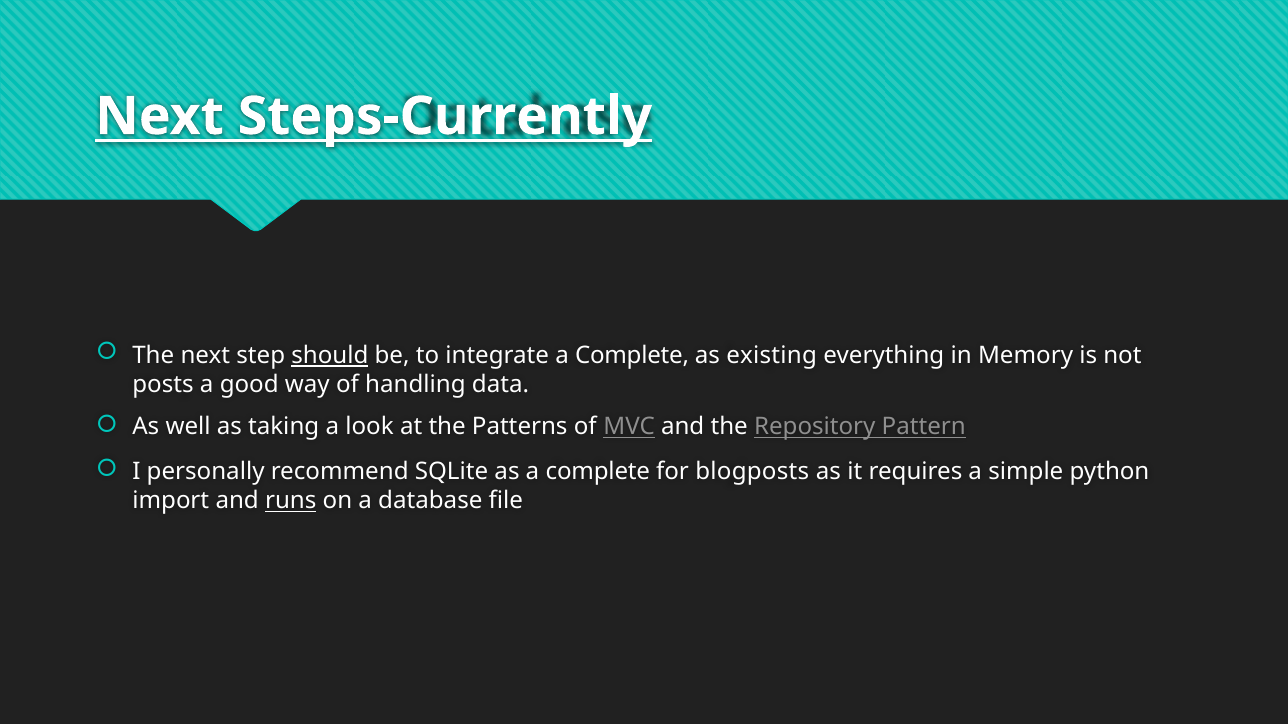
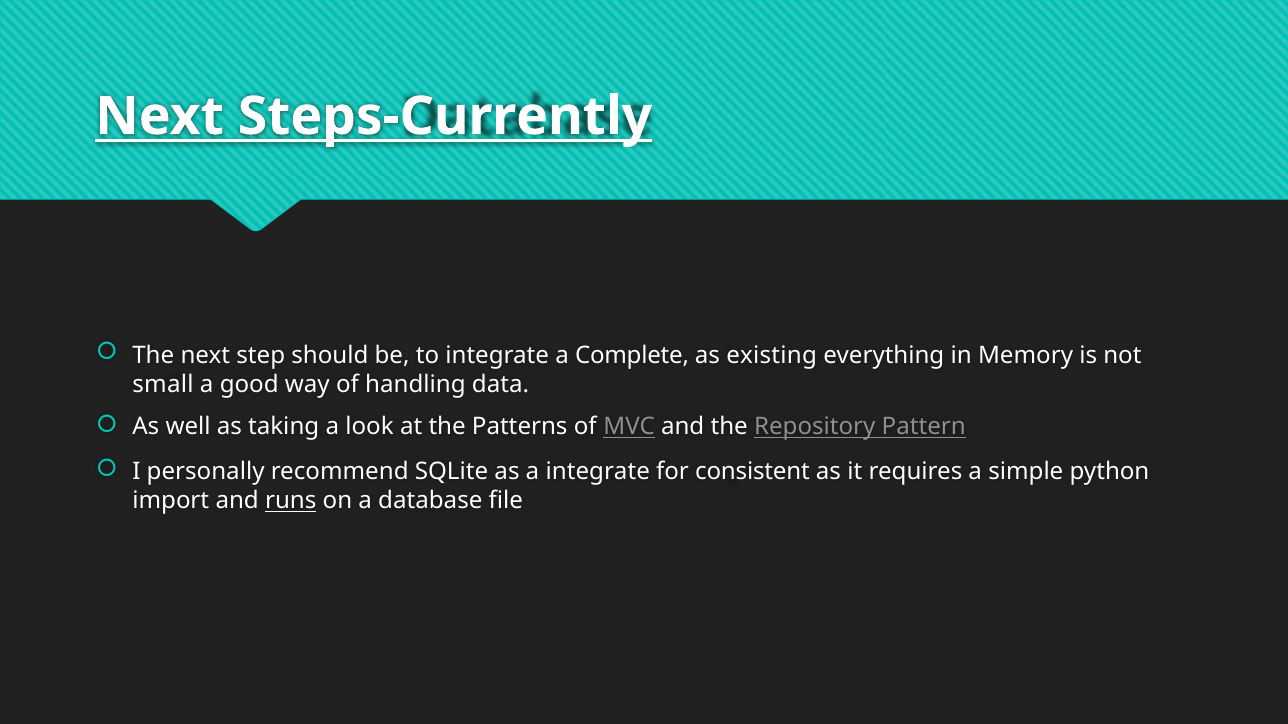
should underline: present -> none
posts: posts -> small
as a complete: complete -> integrate
blogposts: blogposts -> consistent
